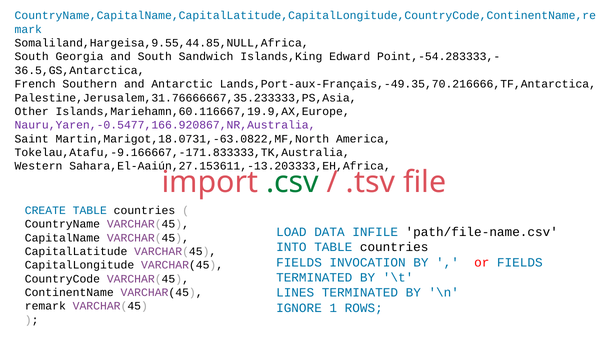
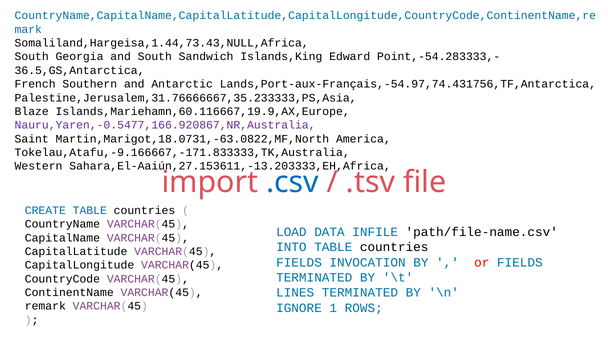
Somaliland,Hargeisa,9.55,44.85,NULL,Africa: Somaliland,Hargeisa,9.55,44.85,NULL,Africa -> Somaliland,Hargeisa,1.44,73.43,NULL,Africa
Lands,Port-aux-Français,-49.35,70.216666,TF,Antarctica: Lands,Port-aux-Français,-49.35,70.216666,TF,Antarctica -> Lands,Port-aux-Français,-54.97,74.431756,TF,Antarctica
Other: Other -> Blaze
.csv colour: green -> blue
